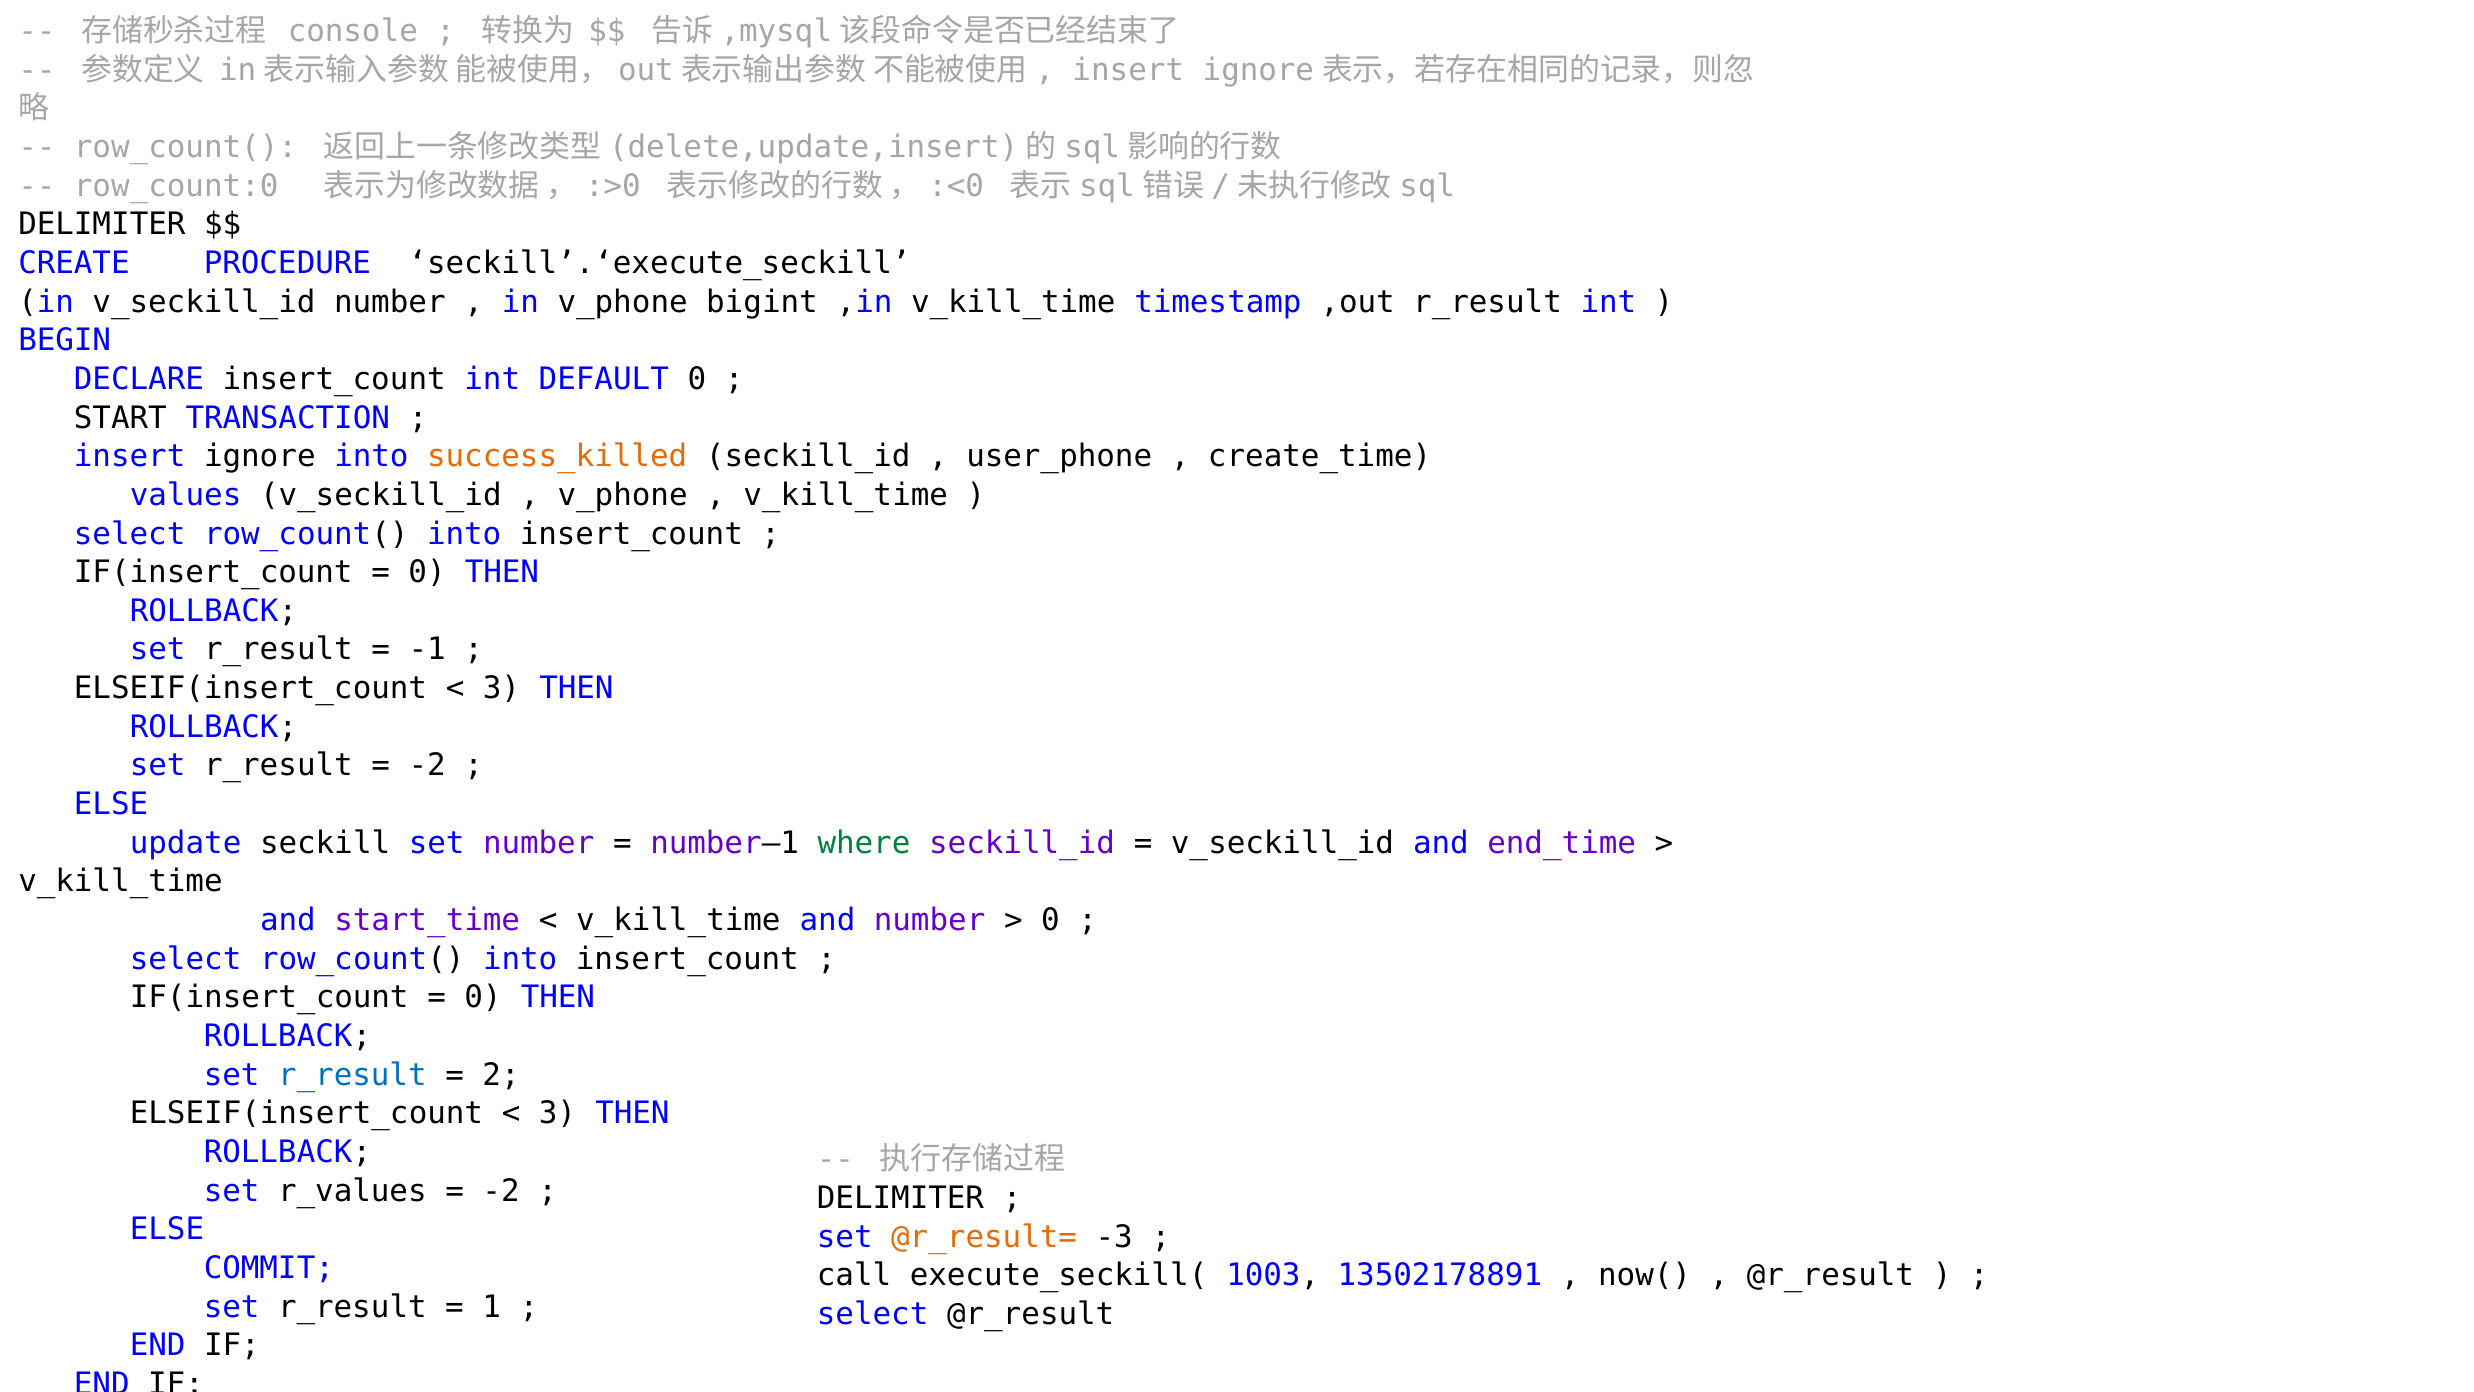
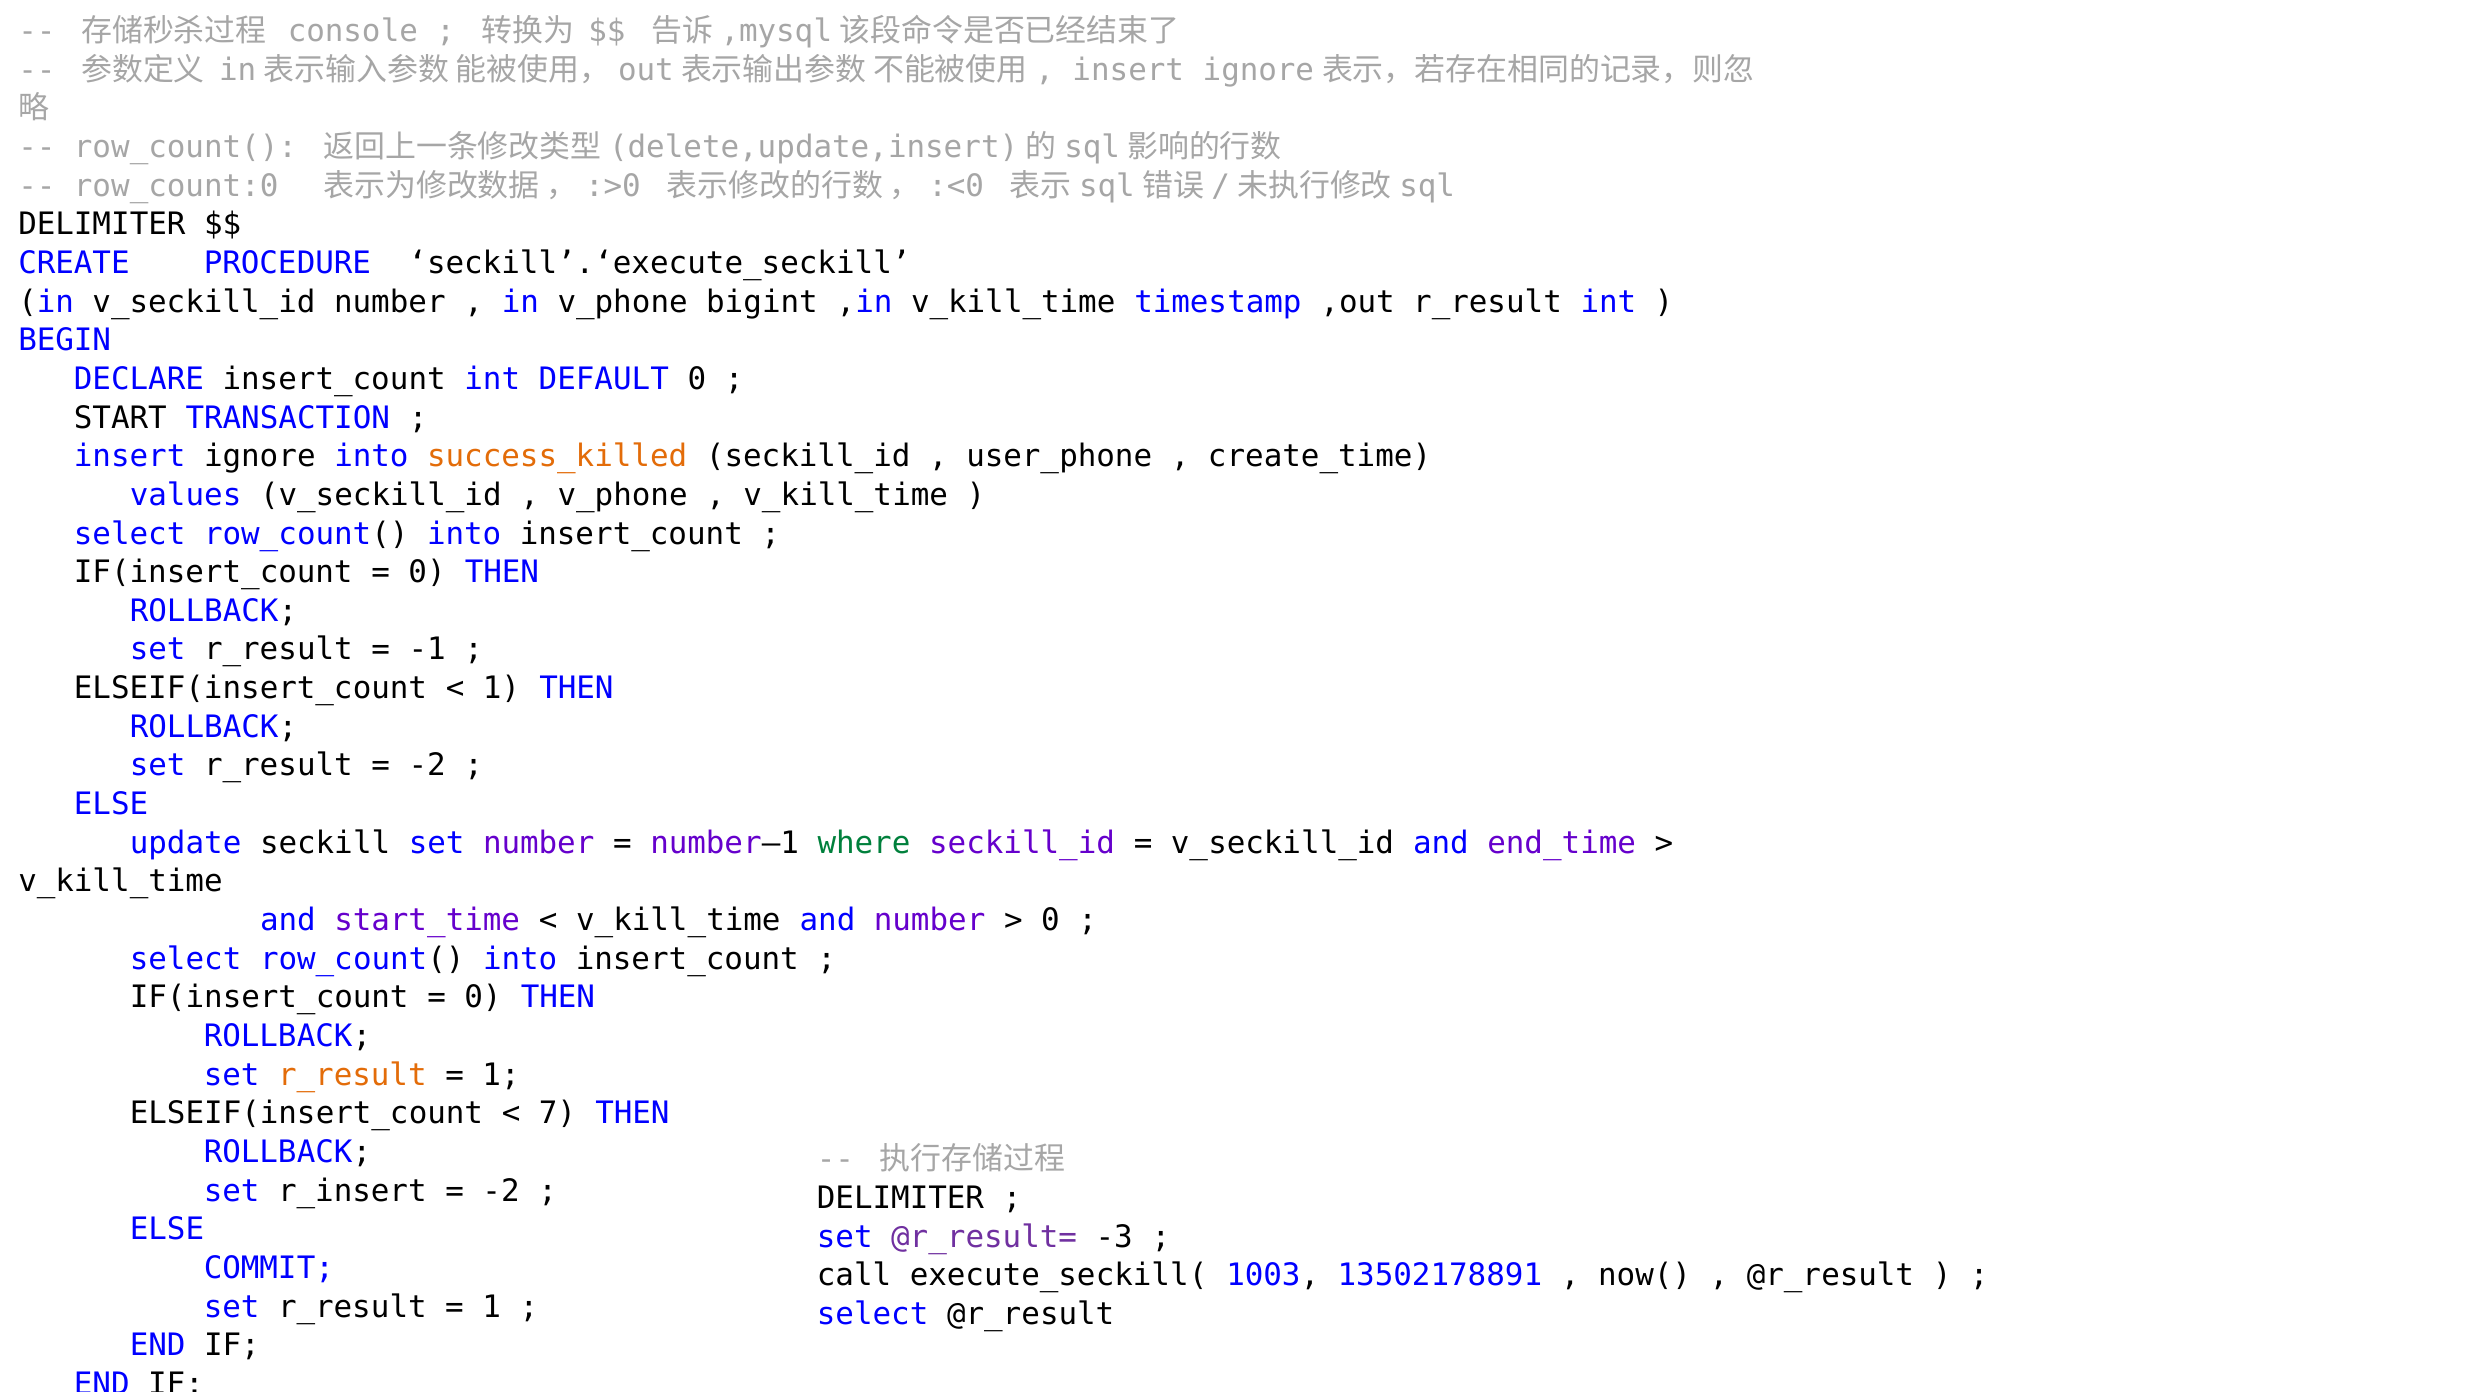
3 at (501, 688): 3 -> 1
r_result at (352, 1075) colour: blue -> orange
2 at (501, 1075): 2 -> 1
3 at (557, 1113): 3 -> 7
r_values: r_values -> r_insert
@r_result= colour: orange -> purple
